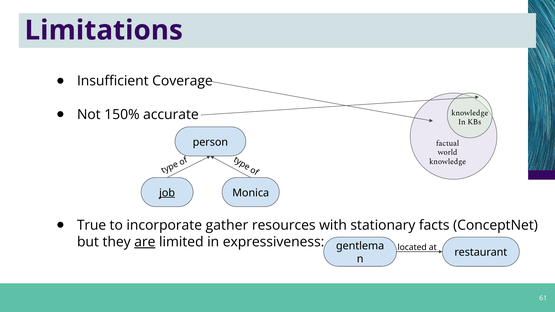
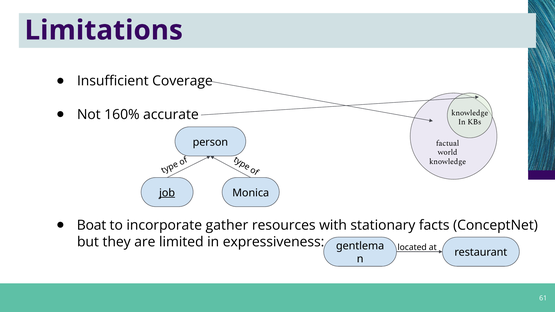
150%: 150% -> 160%
True: True -> Boat
are underline: present -> none
